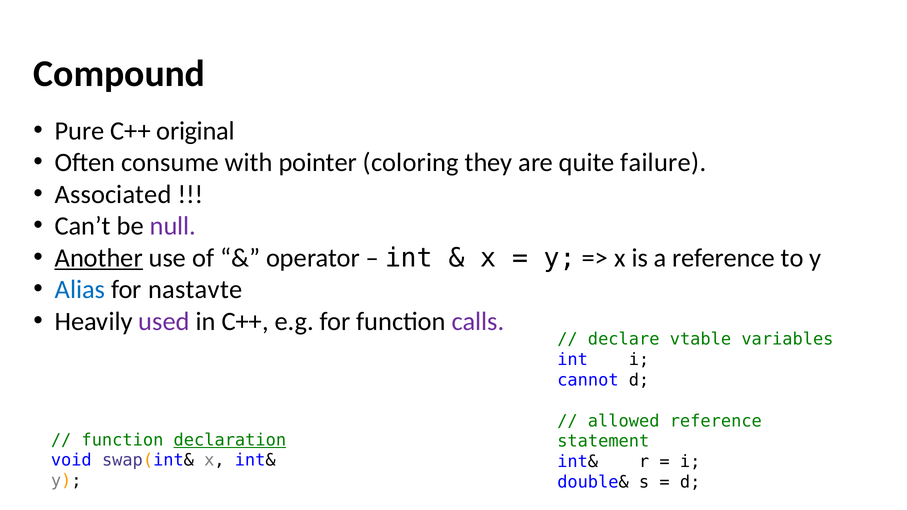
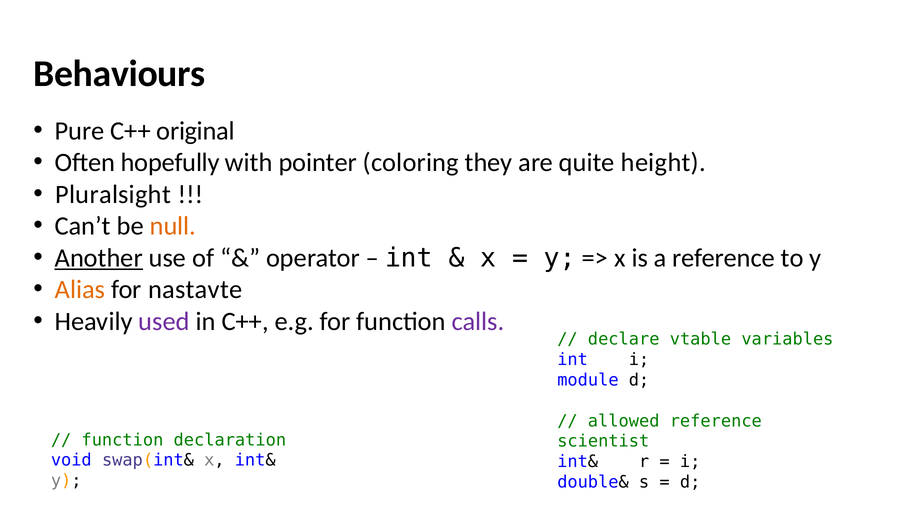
Compound: Compound -> Behaviours
consume: consume -> hopefully
failure: failure -> height
Associated: Associated -> Pluralsight
null colour: purple -> orange
Alias colour: blue -> orange
cannot: cannot -> module
declaration underline: present -> none
statement: statement -> scientist
